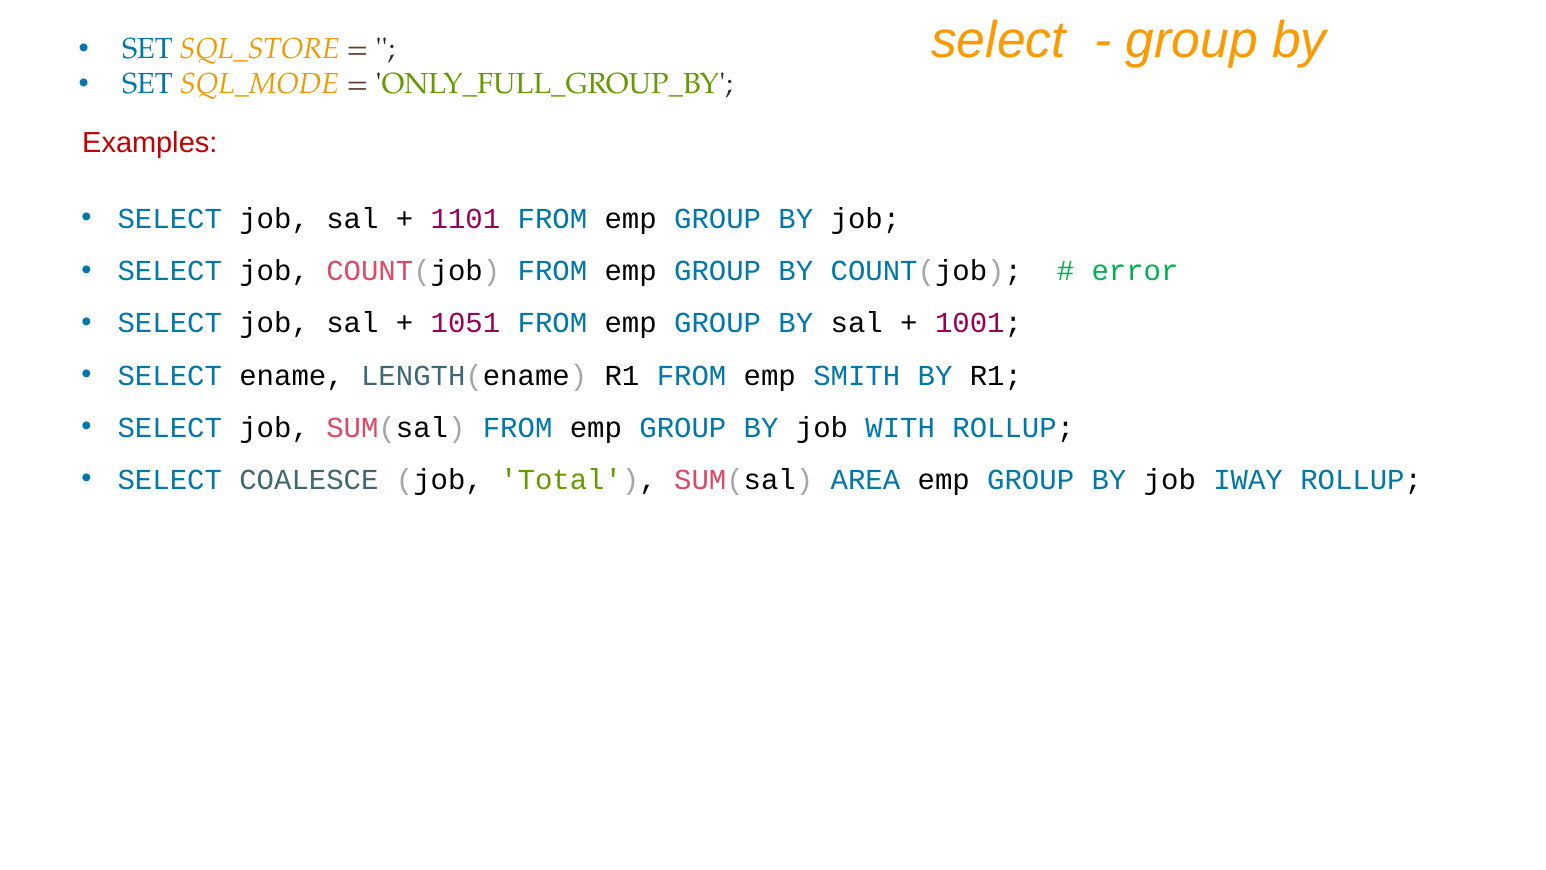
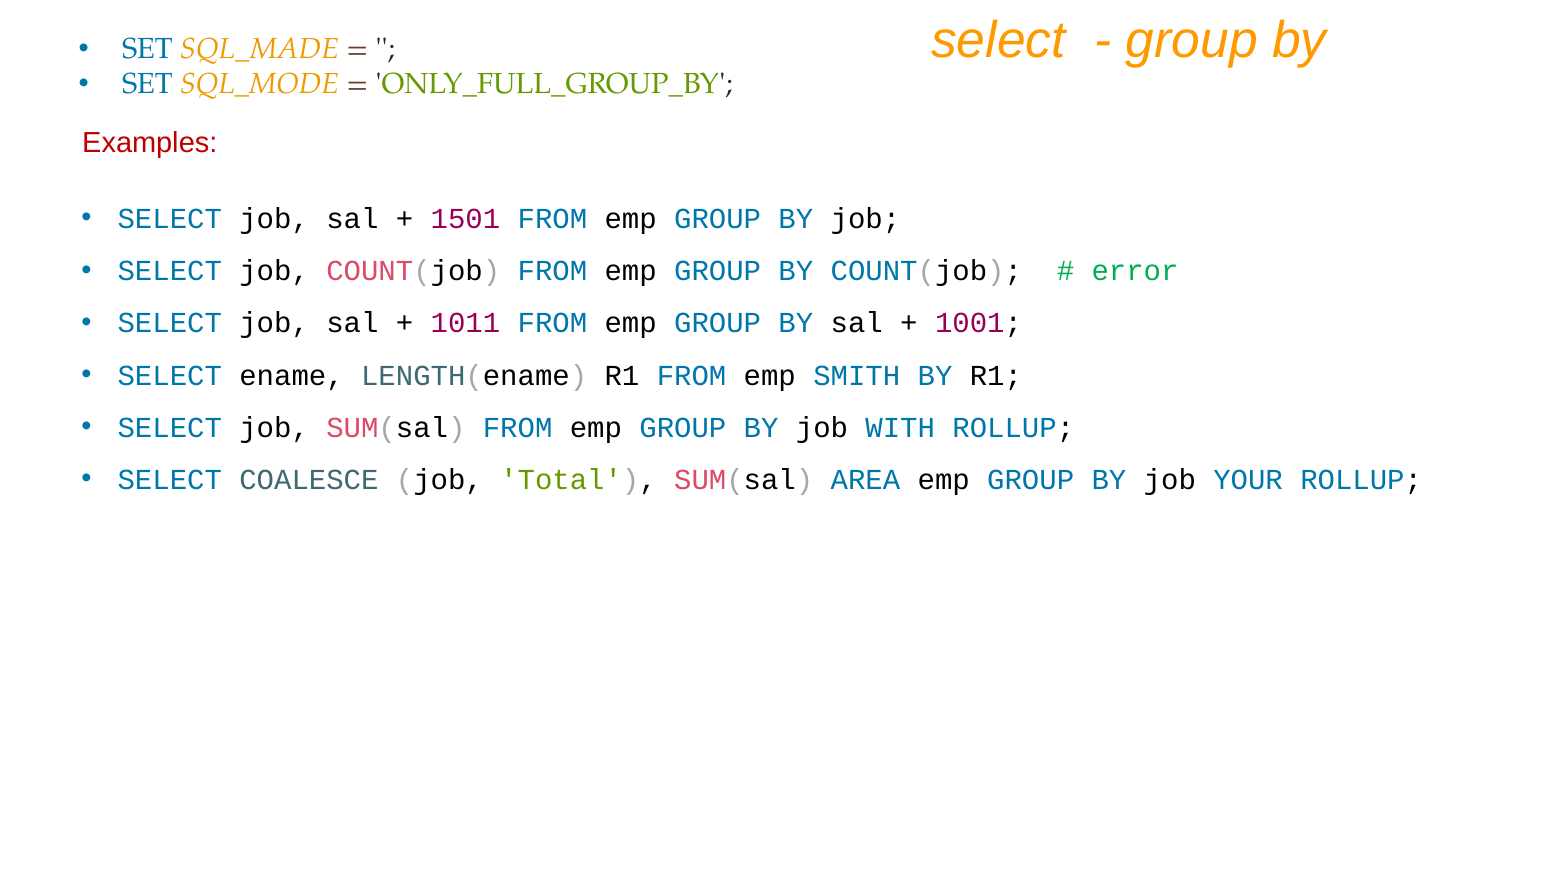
SQL_STORE: SQL_STORE -> SQL_MADE
1101: 1101 -> 1501
1051: 1051 -> 1011
IWAY: IWAY -> YOUR
